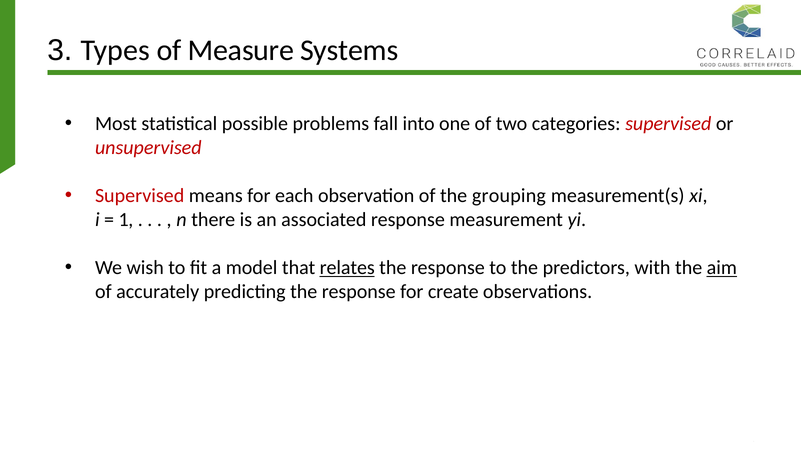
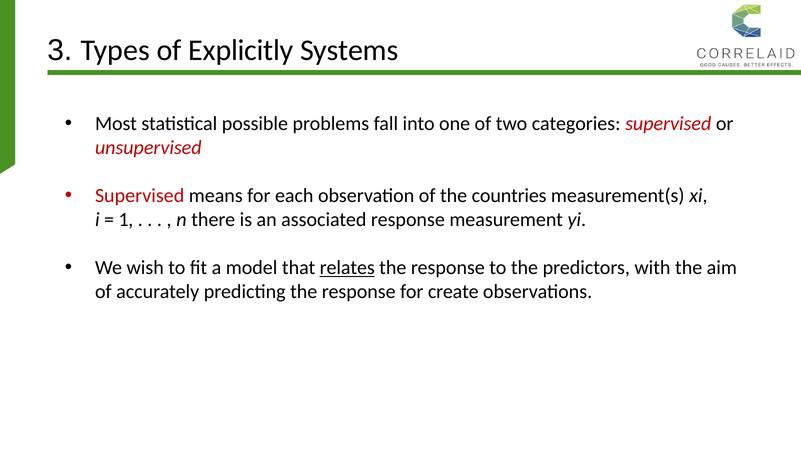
Measure: Measure -> Explicitly
grouping: grouping -> countries
aim underline: present -> none
